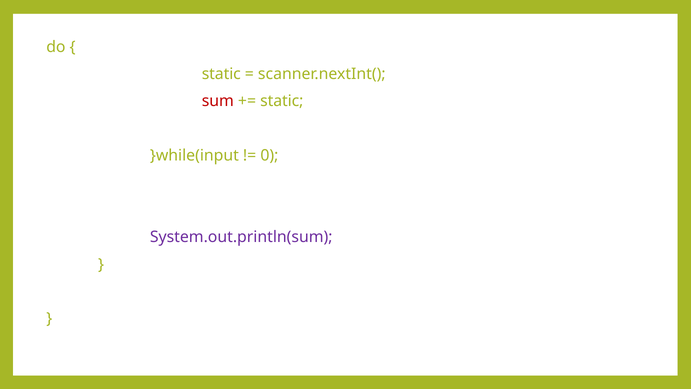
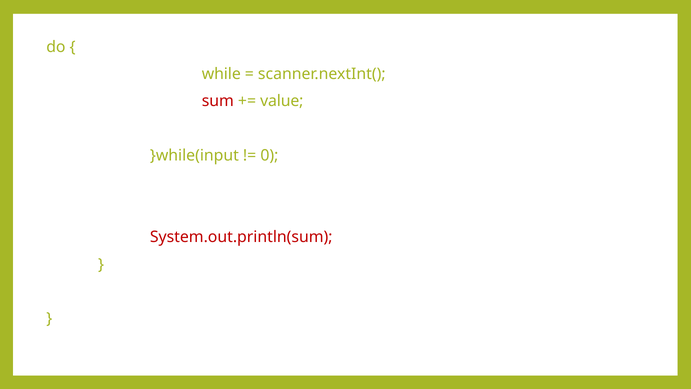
static at (221, 74): static -> while
static at (282, 101): static -> value
System.out.println(sum colour: purple -> red
